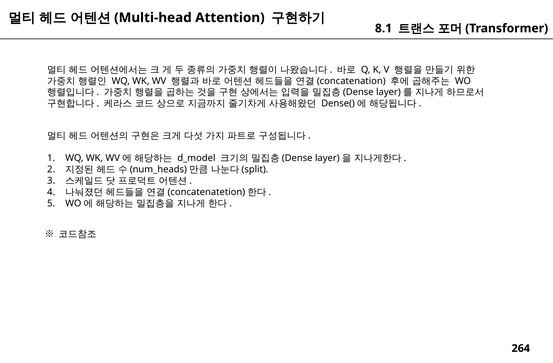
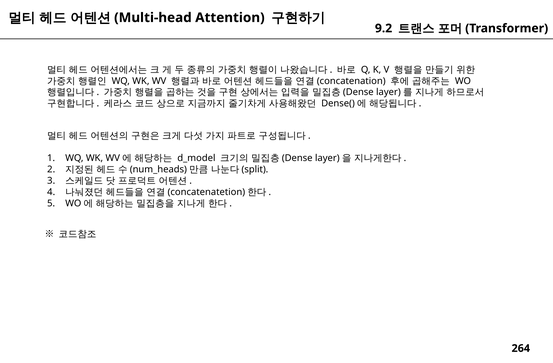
8.1: 8.1 -> 9.2
